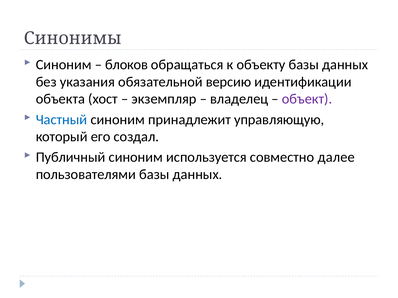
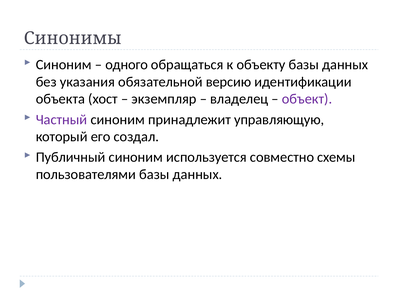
блоков: блоков -> одного
Частный colour: blue -> purple
далее: далее -> схемы
